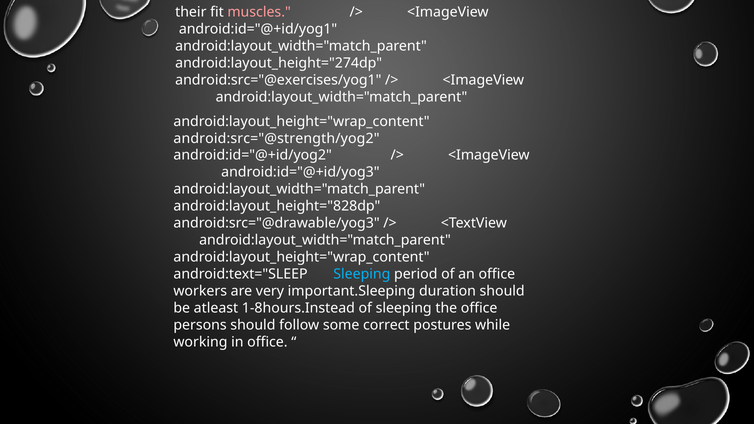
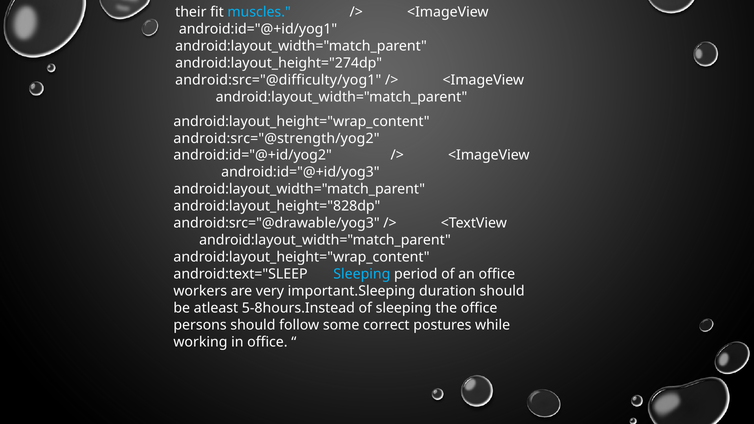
muscles colour: pink -> light blue
android:src="@exercises/yog1: android:src="@exercises/yog1 -> android:src="@difficulty/yog1
1-8hours.Instead: 1-8hours.Instead -> 5-8hours.Instead
